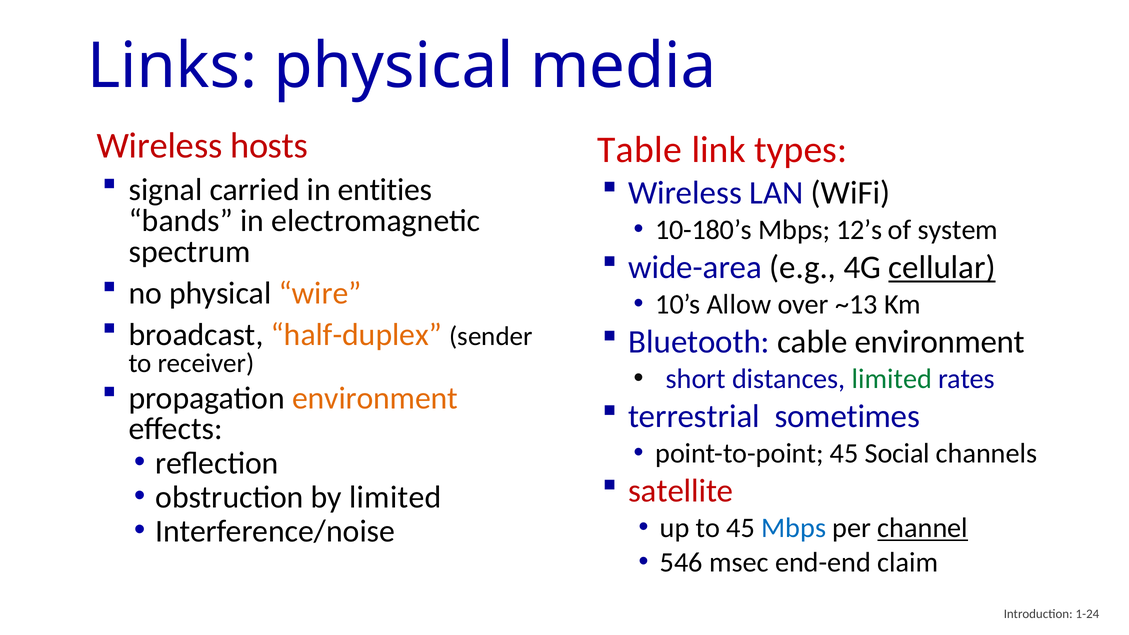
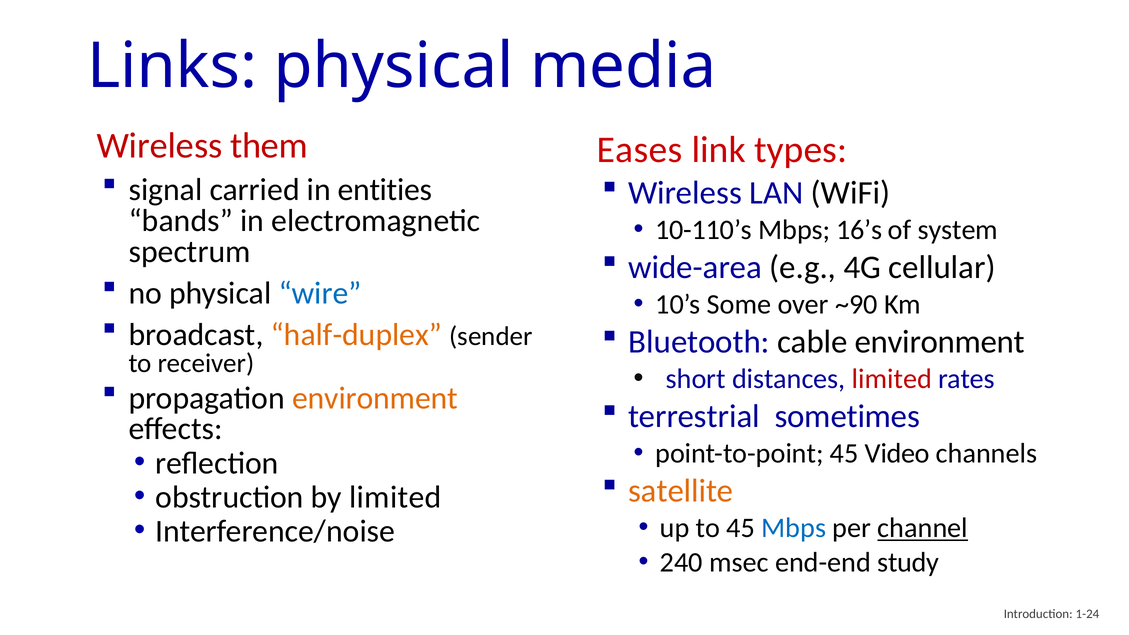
hosts: hosts -> them
Table: Table -> Eases
10-180’s: 10-180’s -> 10-110’s
12’s: 12’s -> 16’s
cellular underline: present -> none
wire colour: orange -> blue
Allow: Allow -> Some
~13: ~13 -> ~90
limited at (892, 379) colour: green -> red
Social: Social -> Video
satellite colour: red -> orange
546: 546 -> 240
claim: claim -> study
